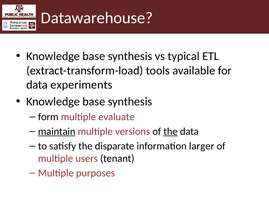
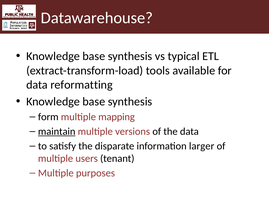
experiments: experiments -> reformatting
evaluate: evaluate -> mapping
the at (171, 132) underline: present -> none
